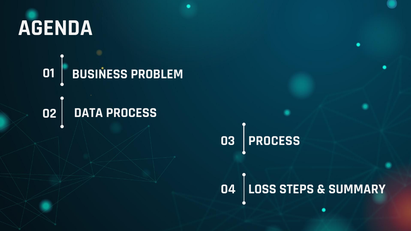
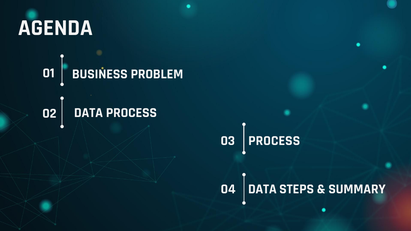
LOSS at (262, 189): LOSS -> DATA
